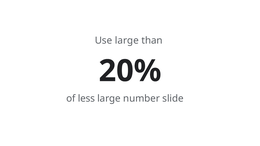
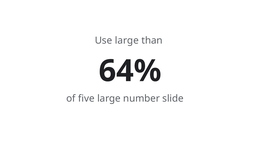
20%: 20% -> 64%
less: less -> five
